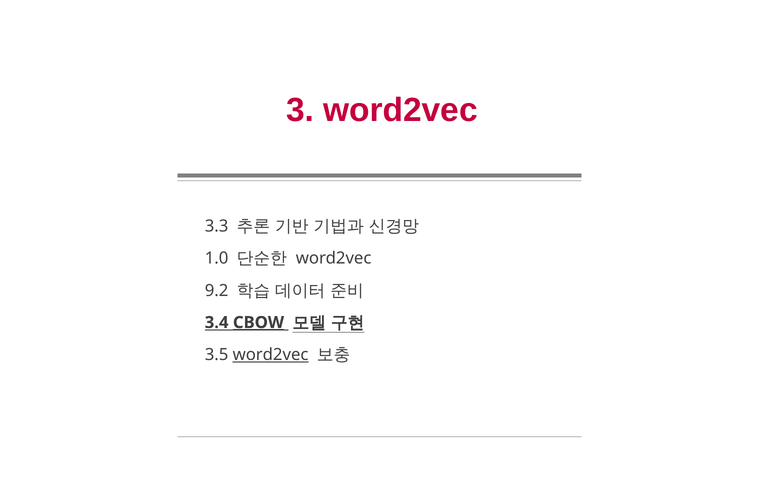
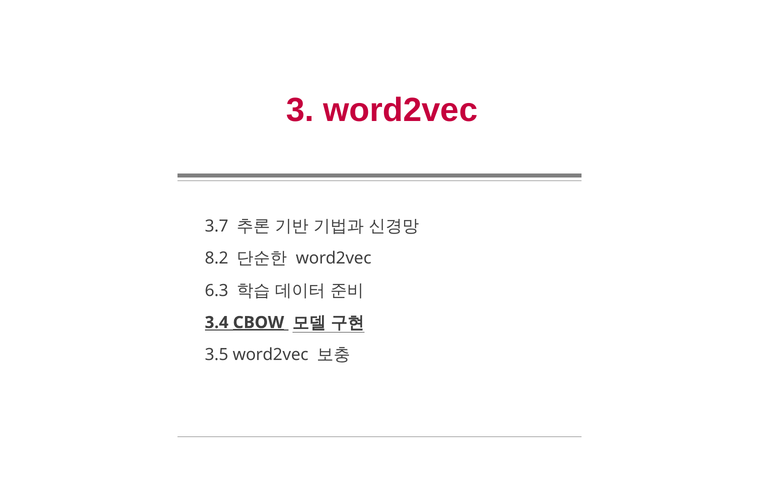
3.3: 3.3 -> 3.7
1.0: 1.0 -> 8.2
9.2: 9.2 -> 6.3
word2vec at (271, 354) underline: present -> none
